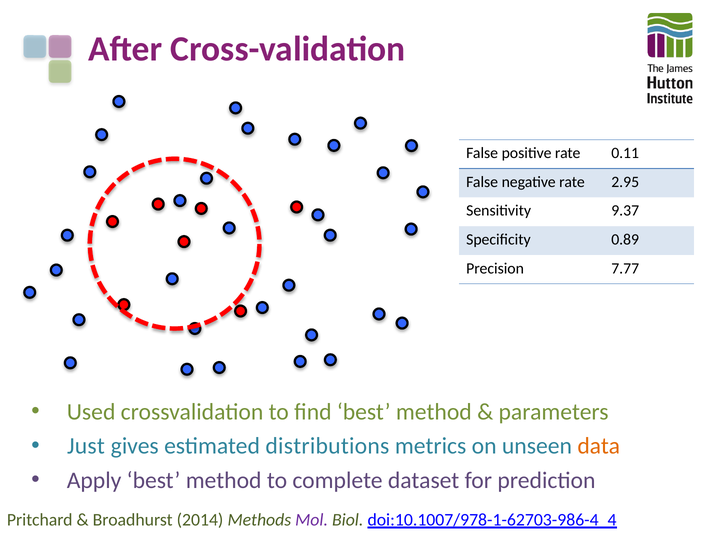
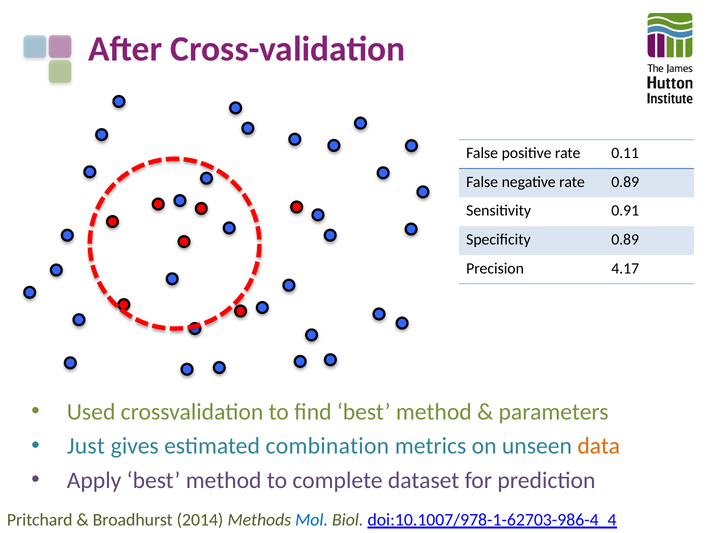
rate 2.95: 2.95 -> 0.89
9.37: 9.37 -> 0.91
7.77: 7.77 -> 4.17
distributions: distributions -> combination
Mol colour: purple -> blue
